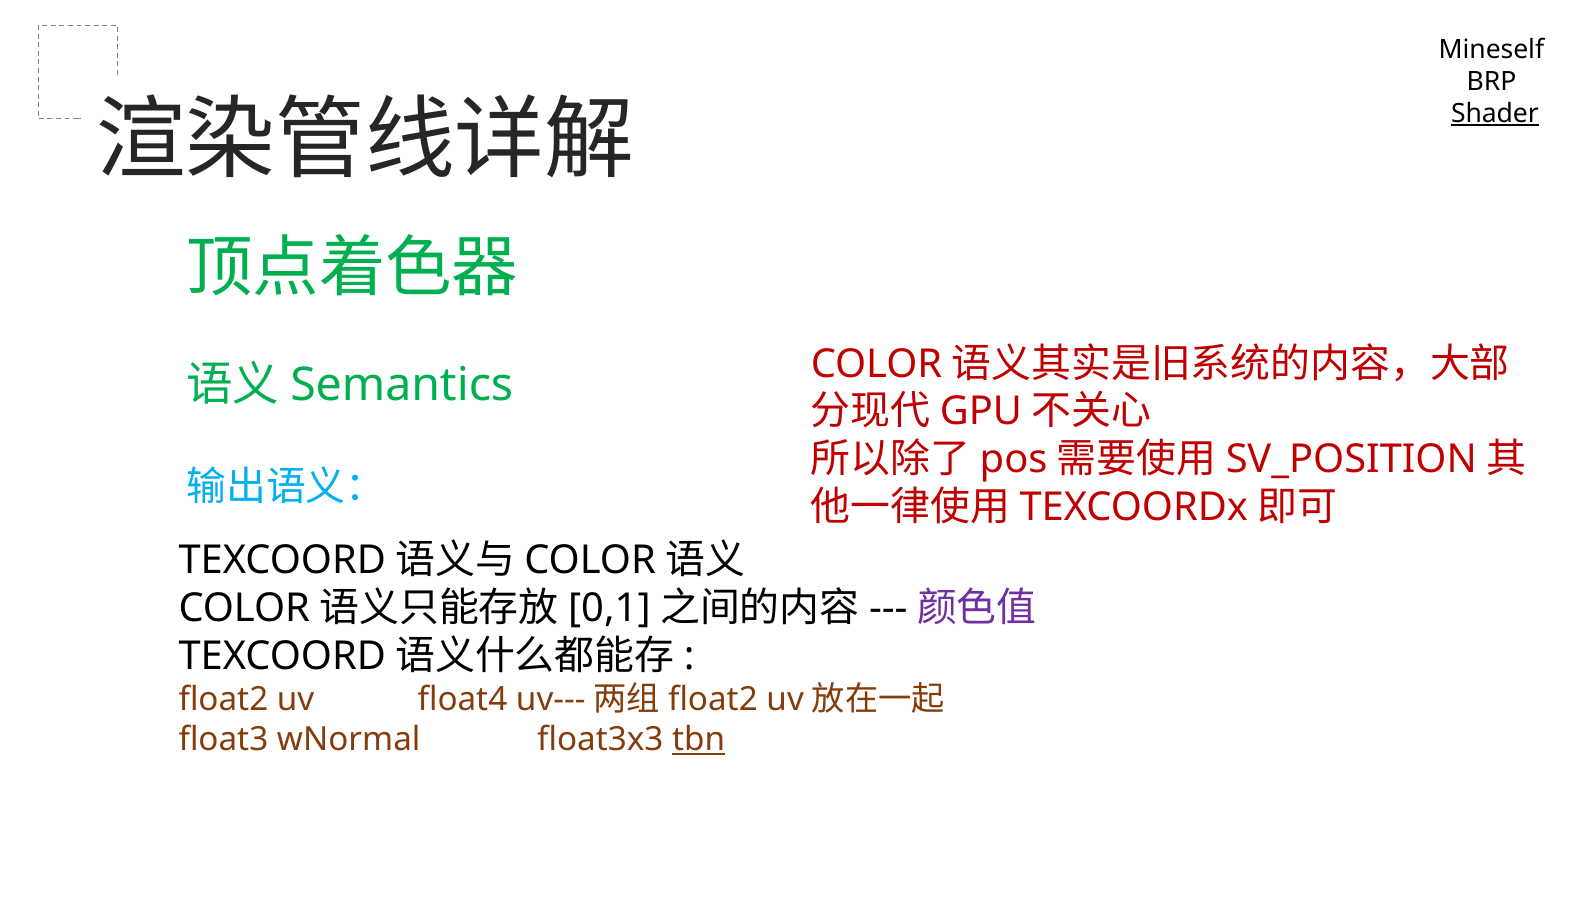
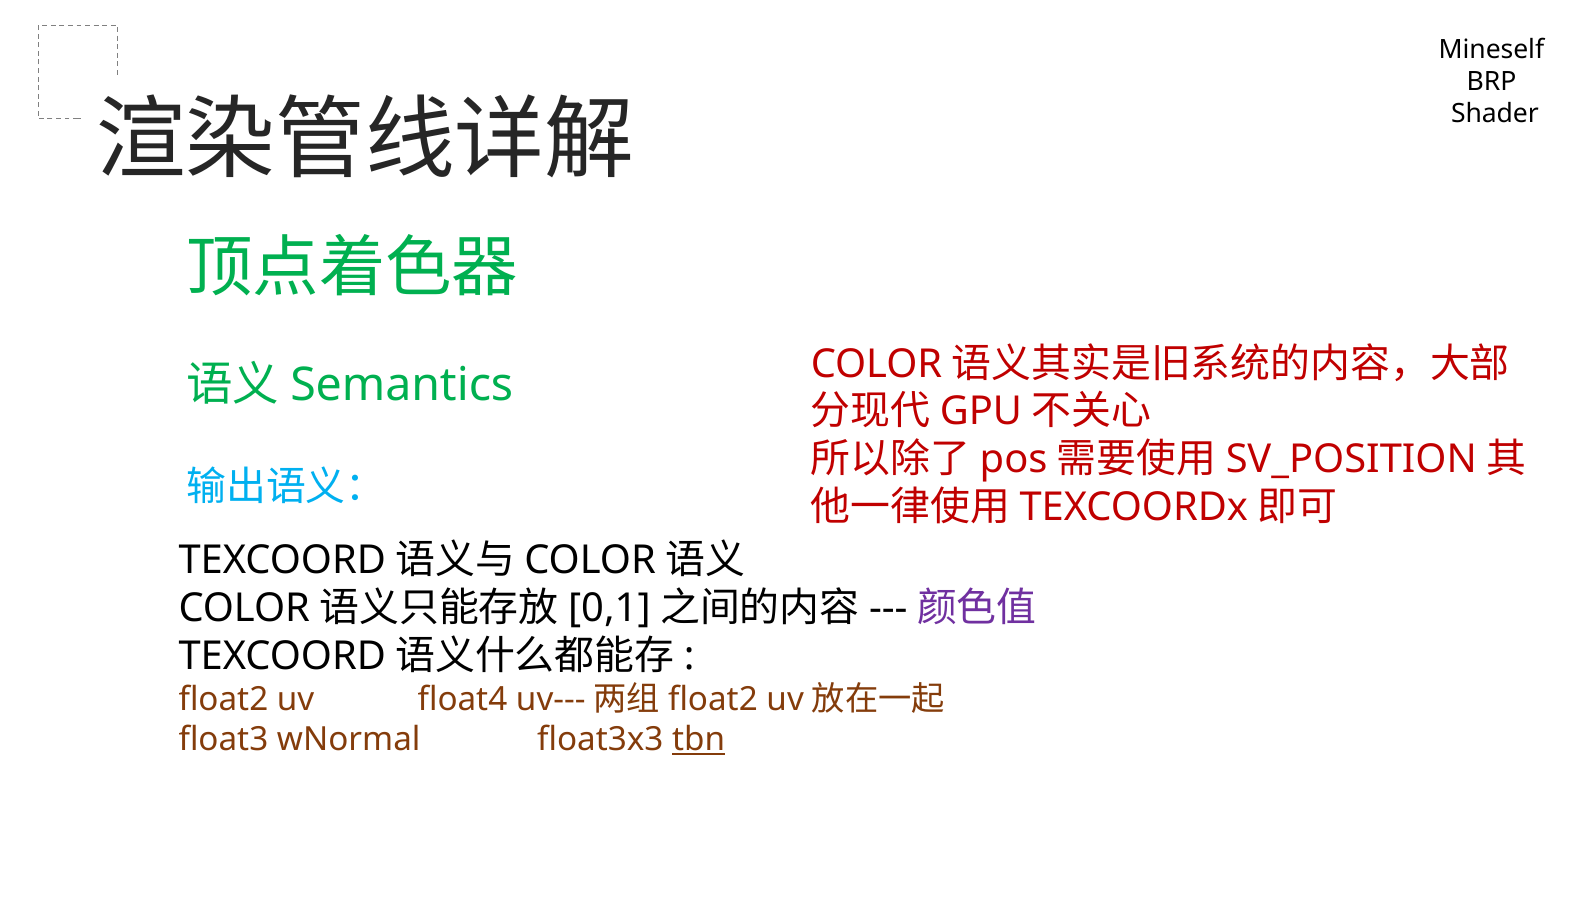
Shader underline: present -> none
